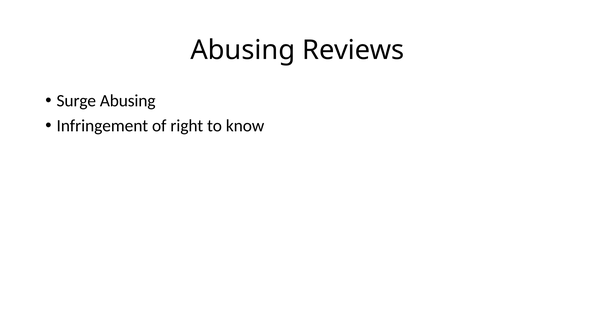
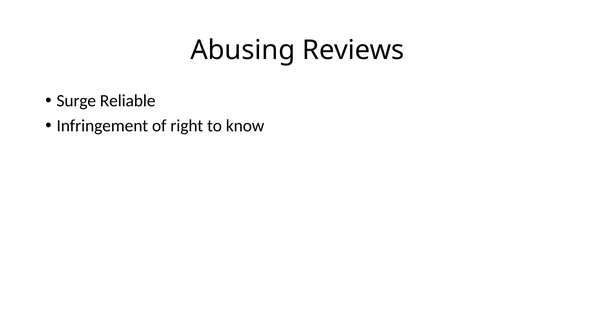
Surge Abusing: Abusing -> Reliable
